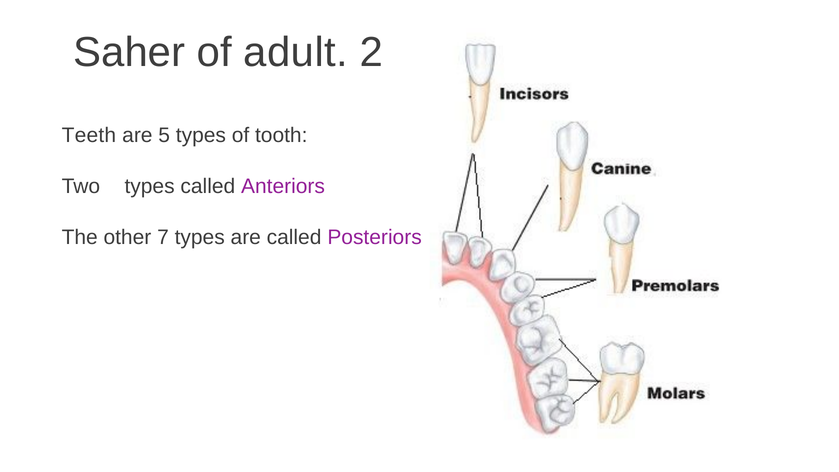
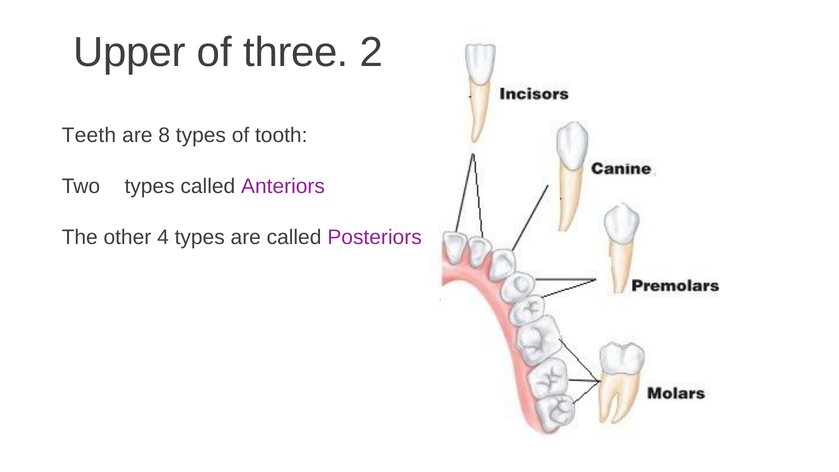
Saher: Saher -> Upper
adult: adult -> three
5: 5 -> 8
7: 7 -> 4
